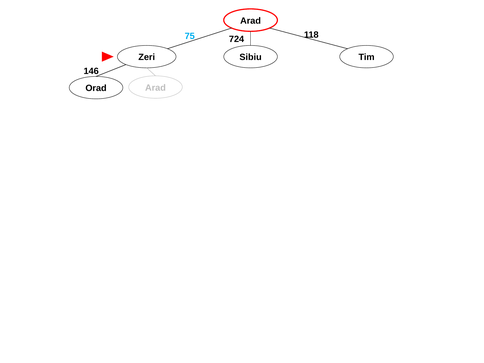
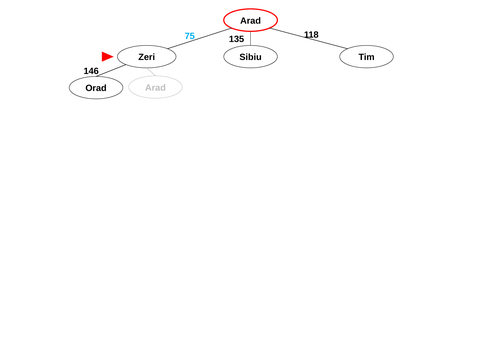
724: 724 -> 135
